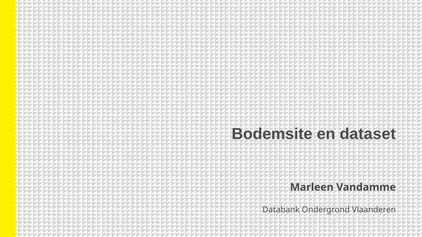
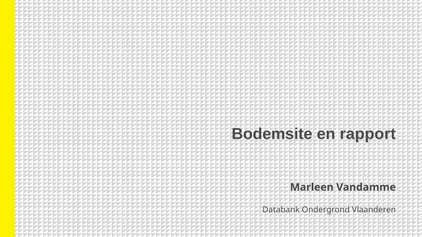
dataset: dataset -> rapport
